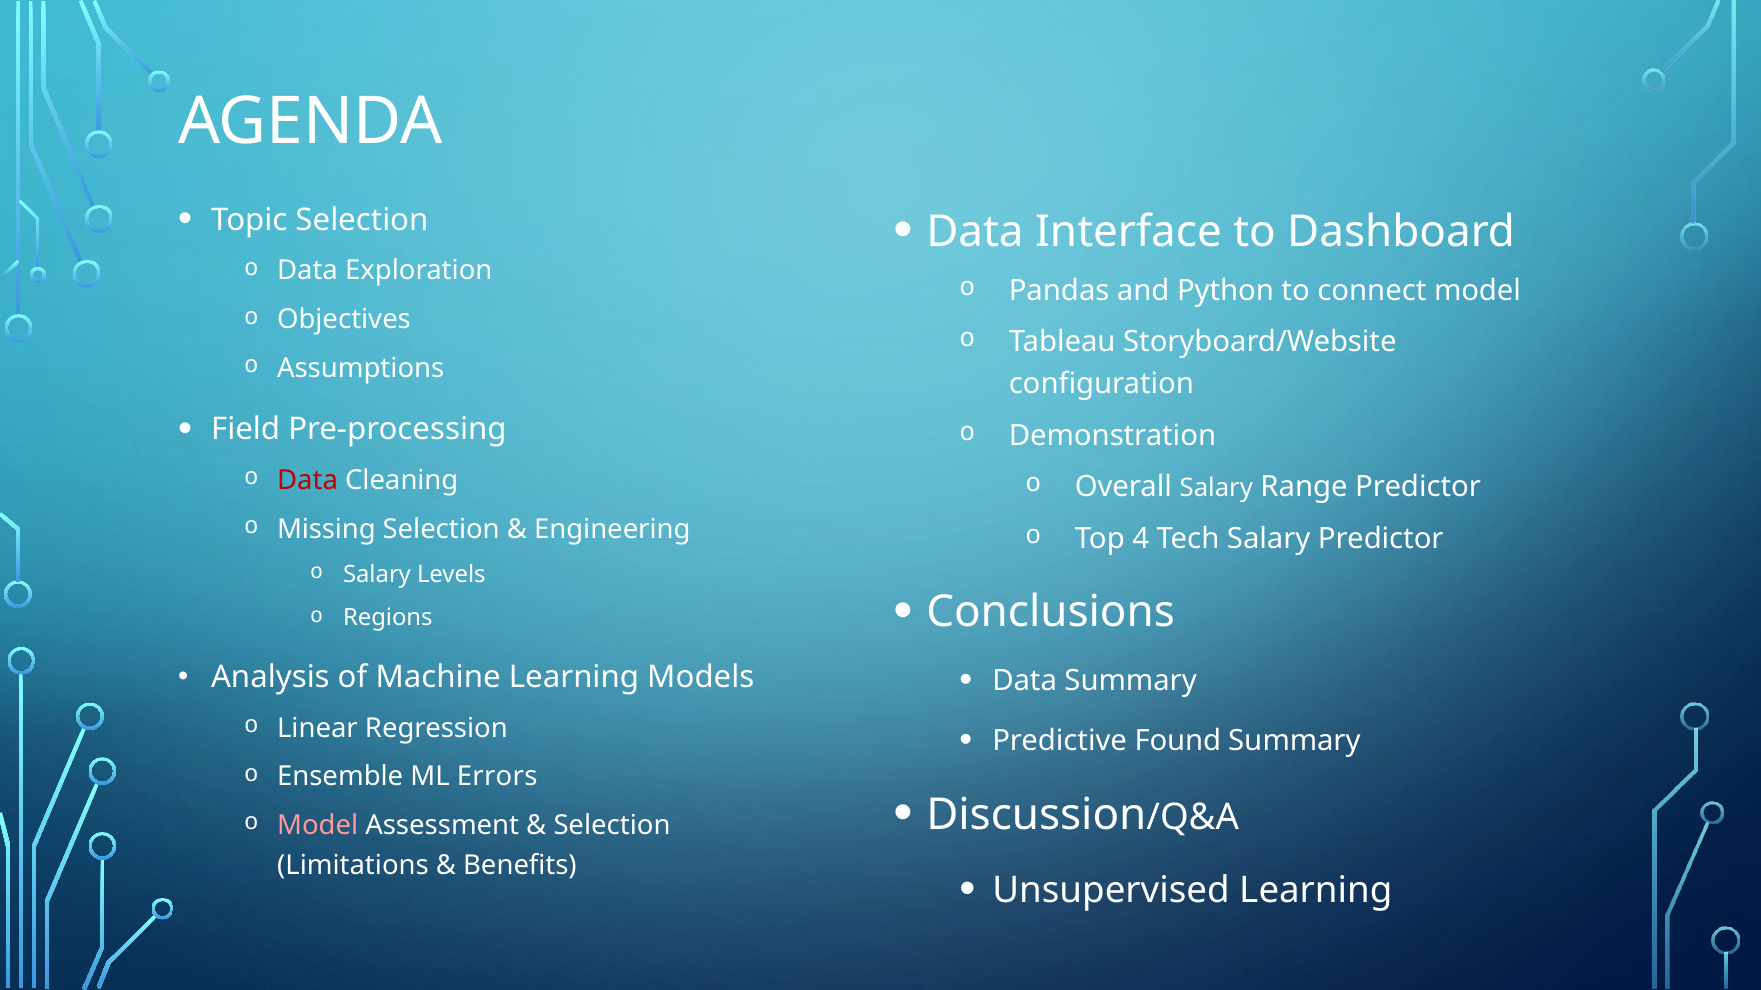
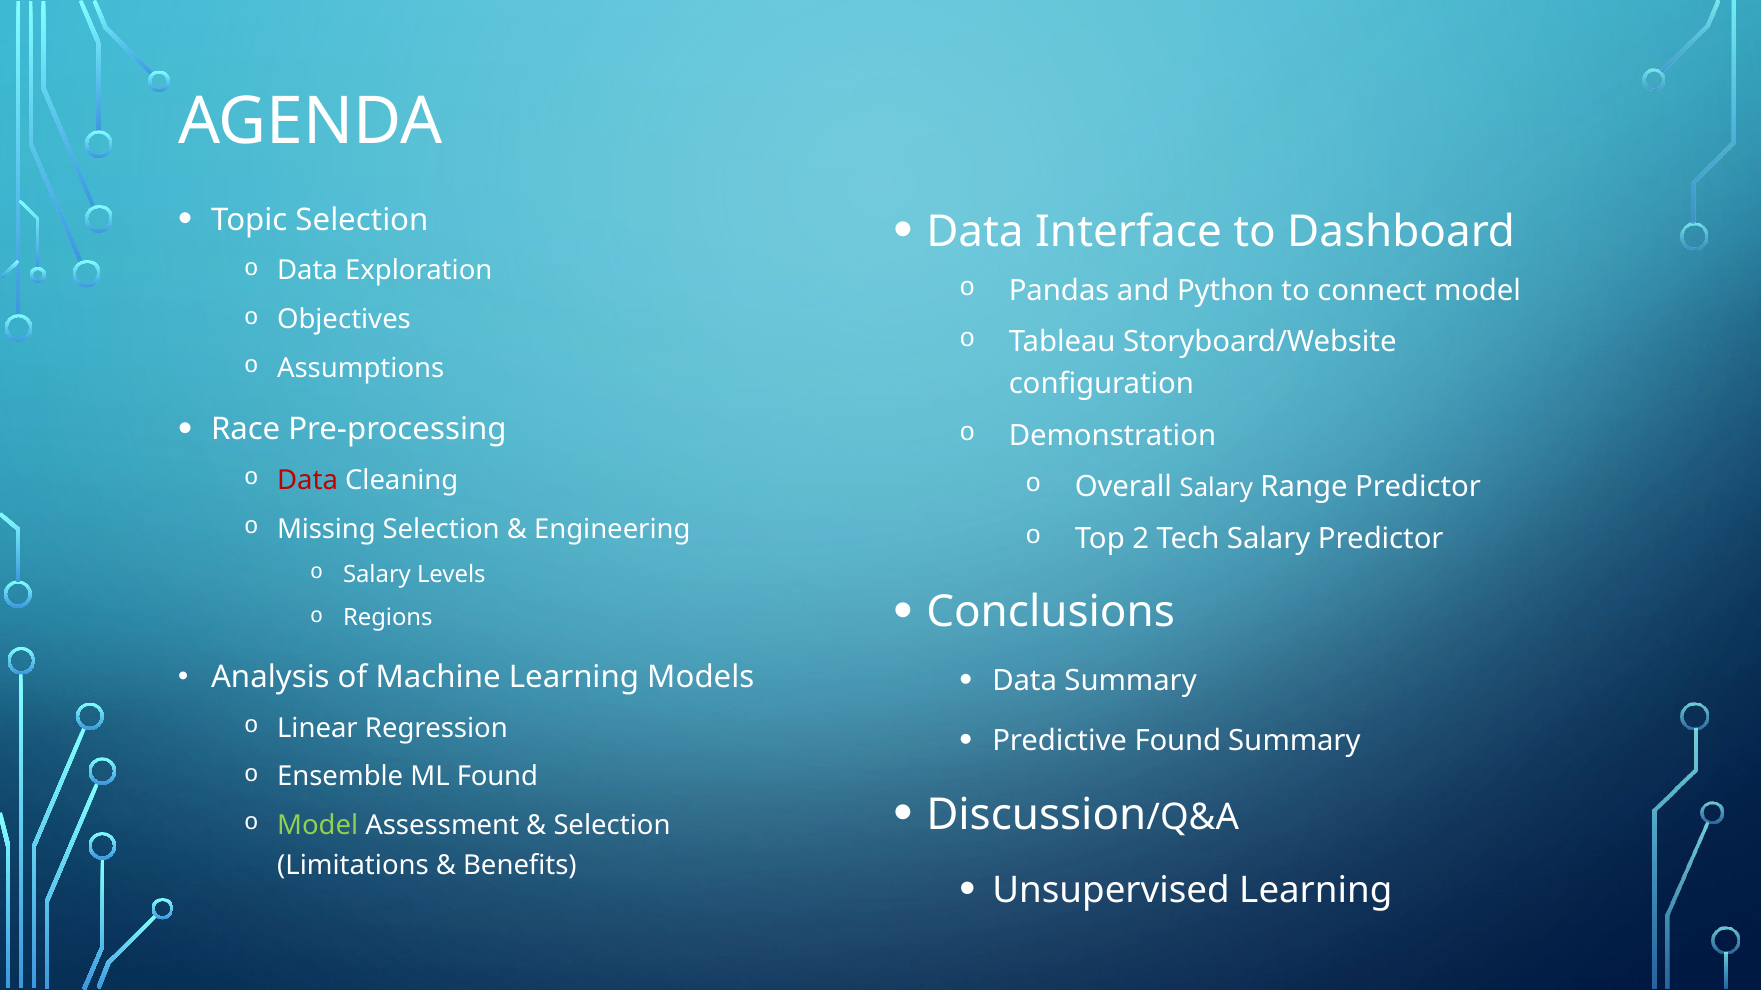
Field: Field -> Race
4: 4 -> 2
ML Errors: Errors -> Found
Model at (318, 826) colour: pink -> light green
